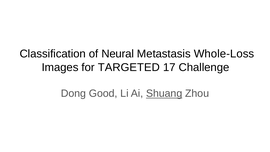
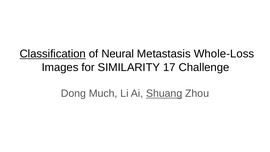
Classification underline: none -> present
TARGETED: TARGETED -> SIMILARITY
Good: Good -> Much
